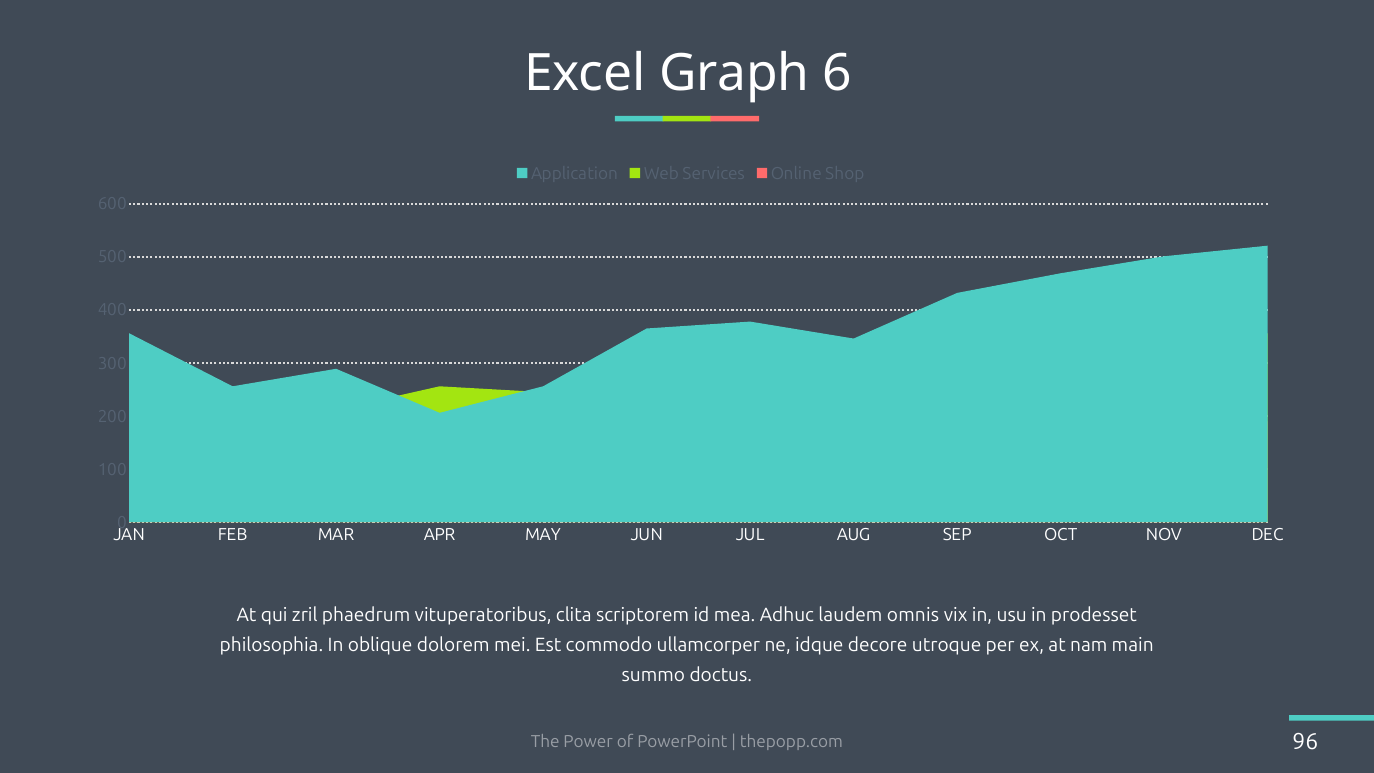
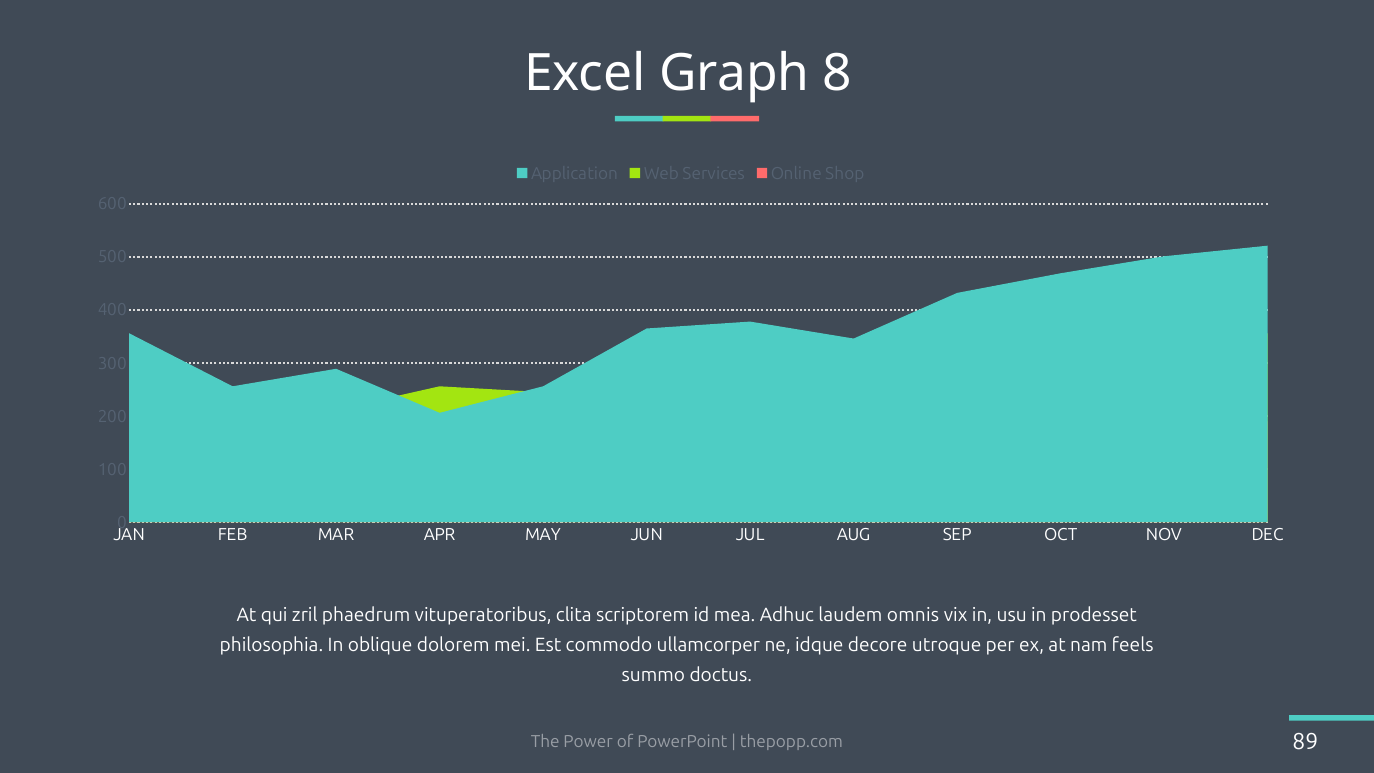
6: 6 -> 8
main: main -> feels
96: 96 -> 89
